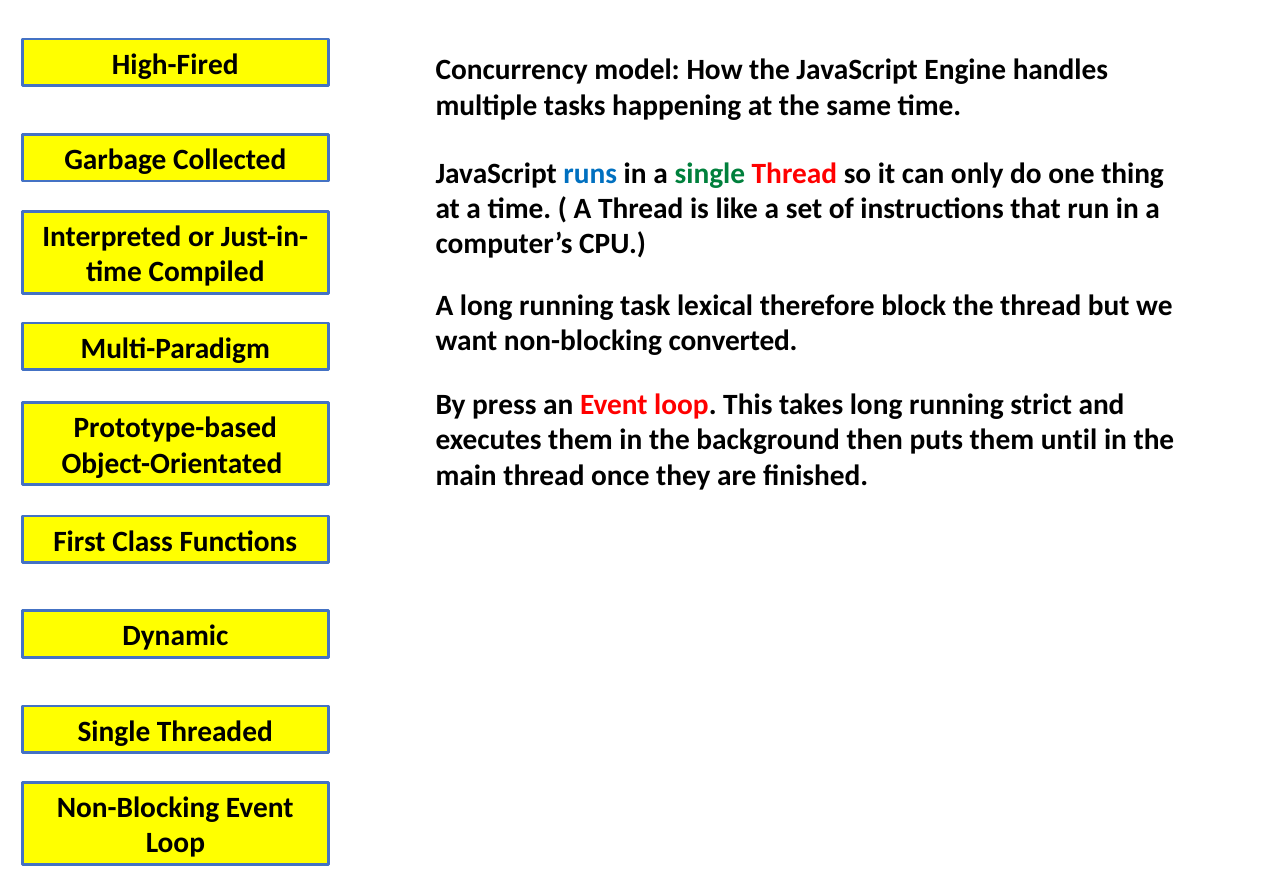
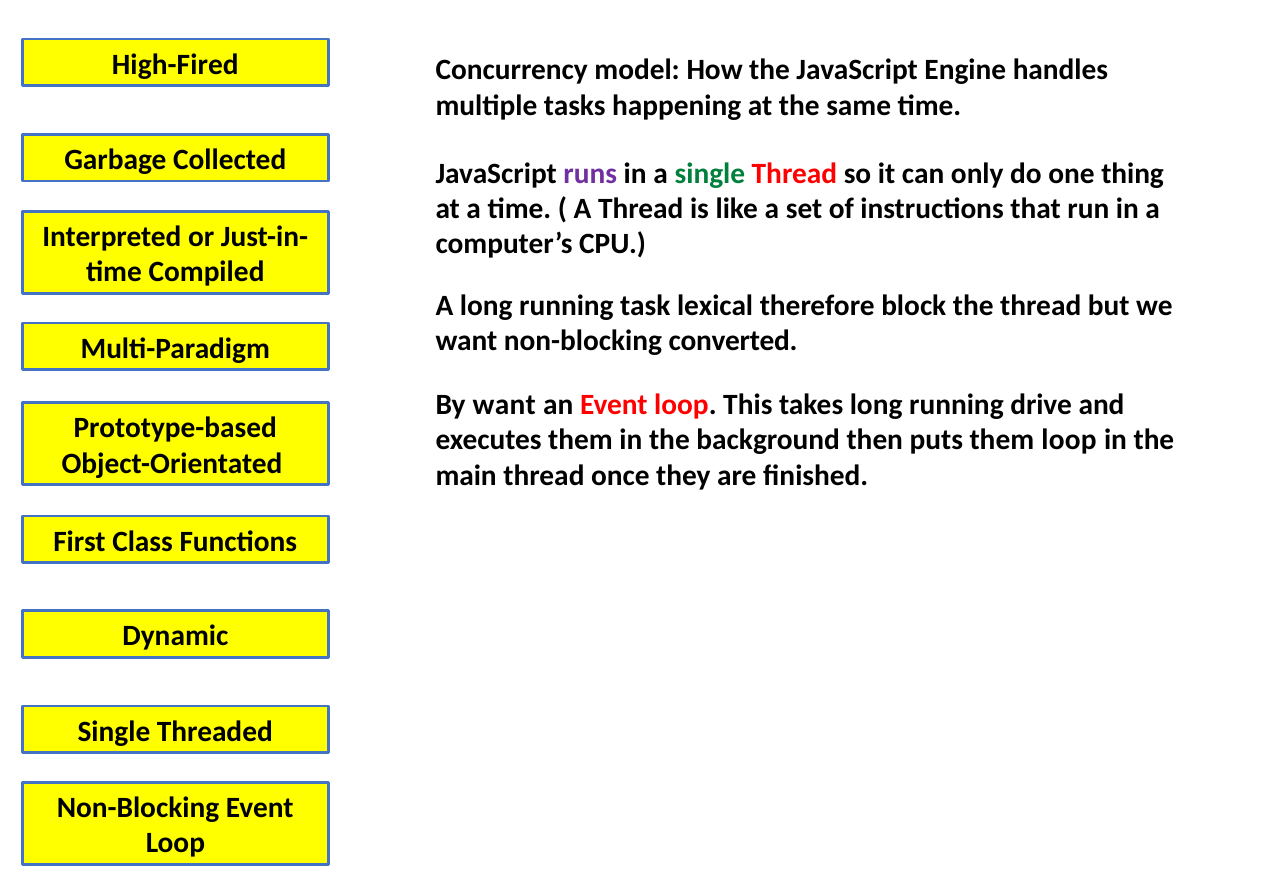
runs colour: blue -> purple
By press: press -> want
strict: strict -> drive
them until: until -> loop
